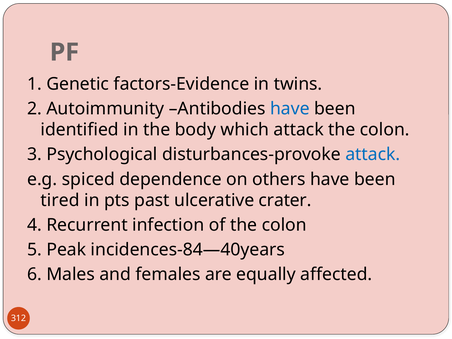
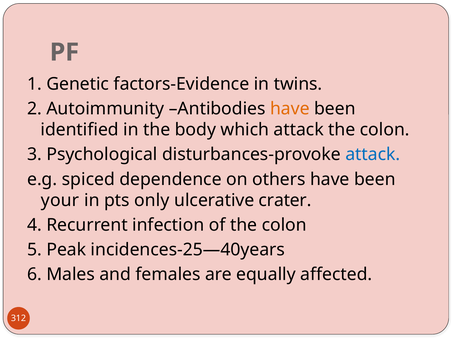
have at (290, 109) colour: blue -> orange
tired: tired -> your
past: past -> only
incidences-84—40years: incidences-84—40years -> incidences-25—40years
